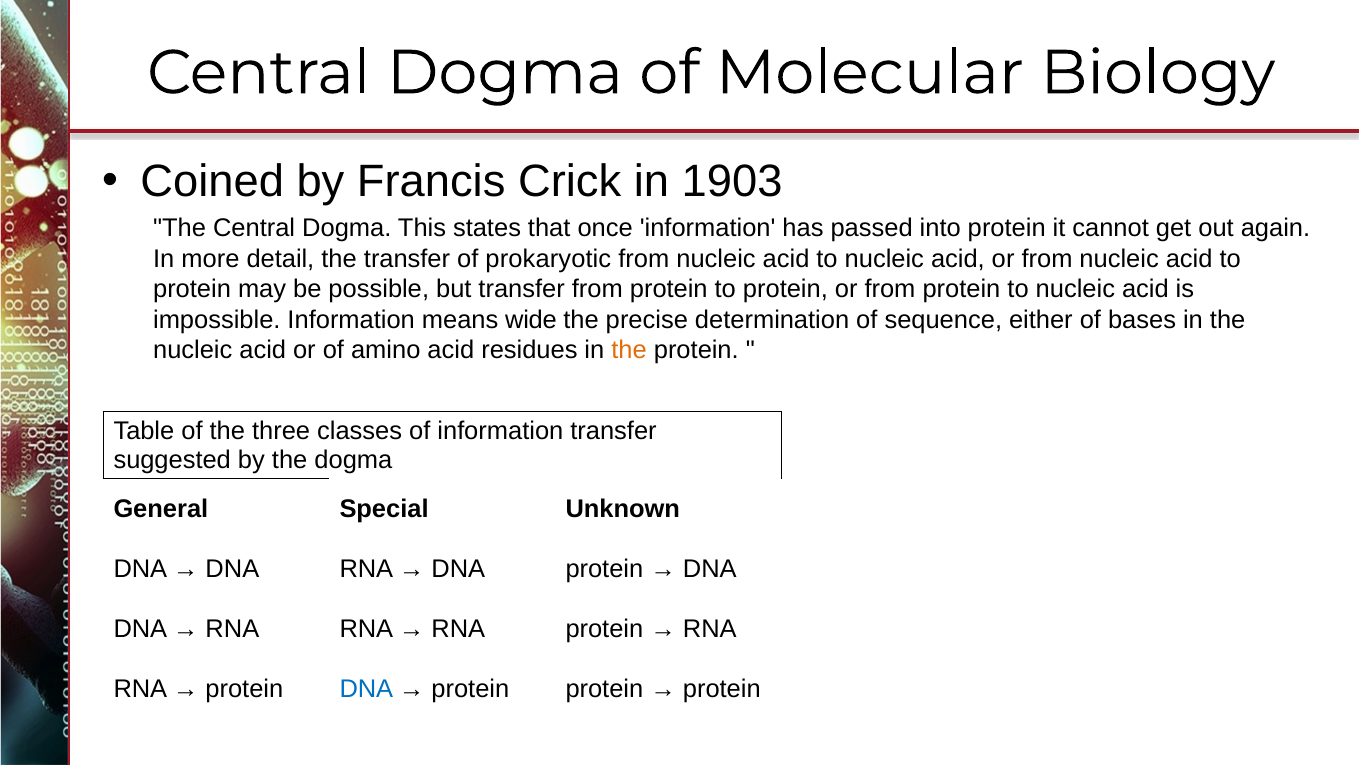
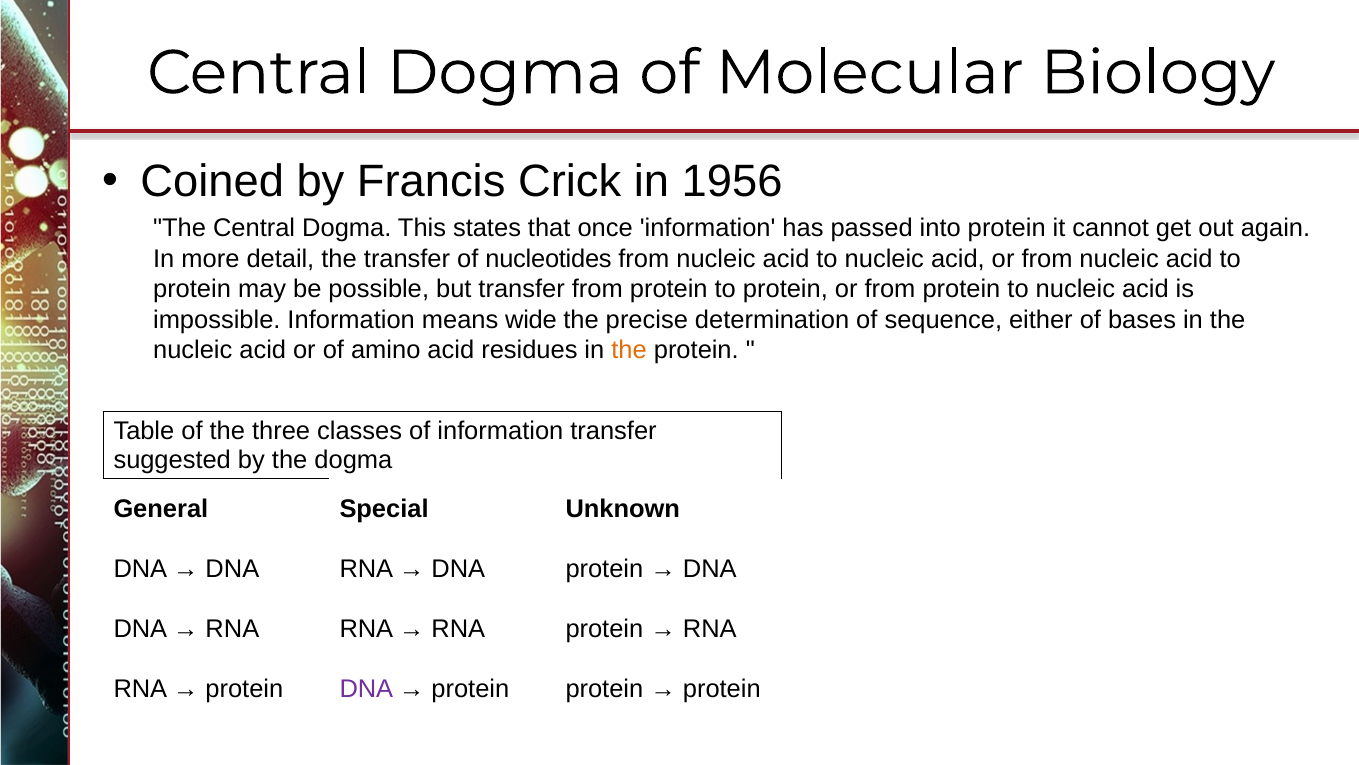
1903: 1903 -> 1956
prokaryotic: prokaryotic -> nucleotides
DNA at (366, 689) colour: blue -> purple
